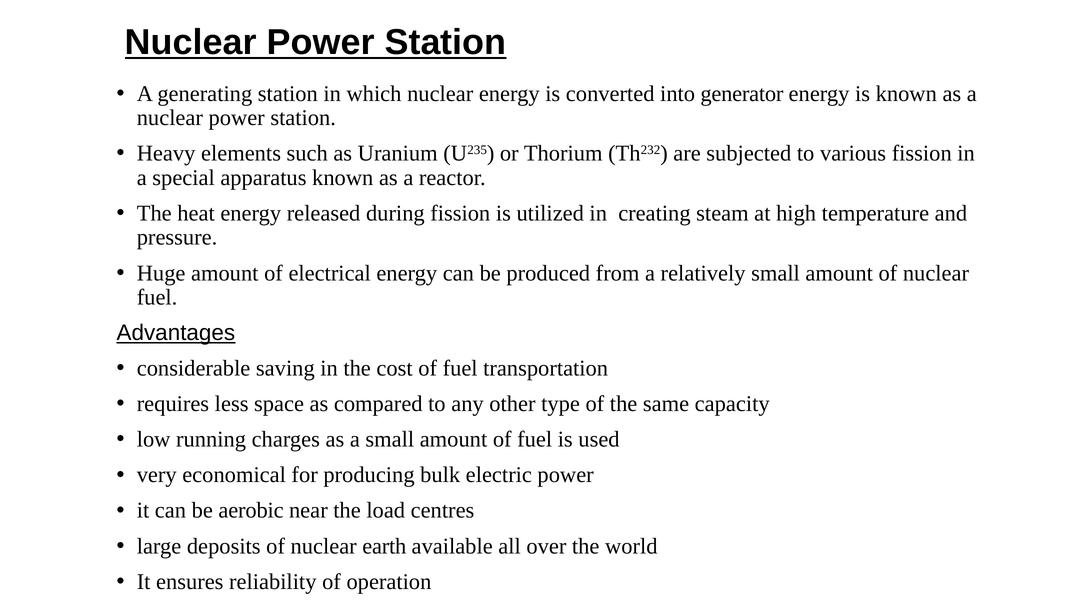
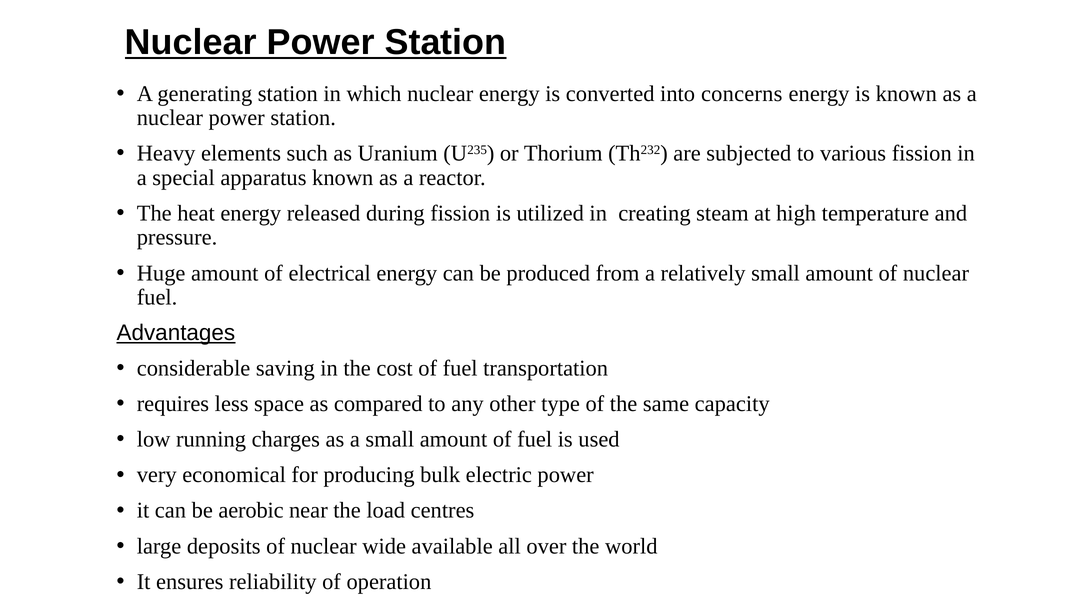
generator: generator -> concerns
earth: earth -> wide
